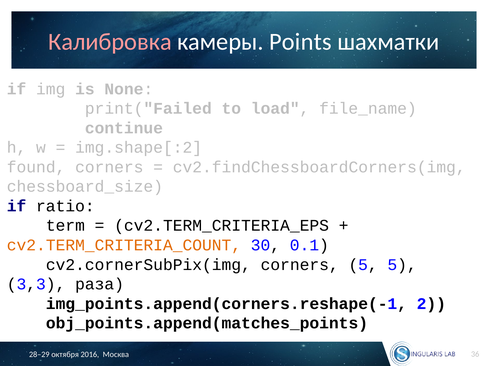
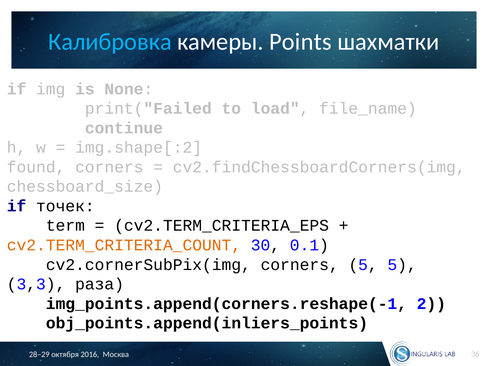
Калибровка colour: pink -> light blue
ratio: ratio -> точек
obj_points.append(matches_points: obj_points.append(matches_points -> obj_points.append(inliers_points
